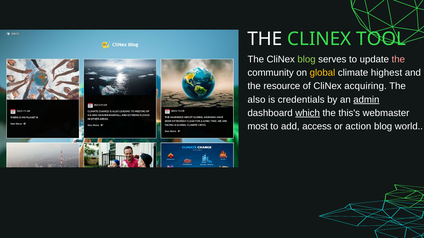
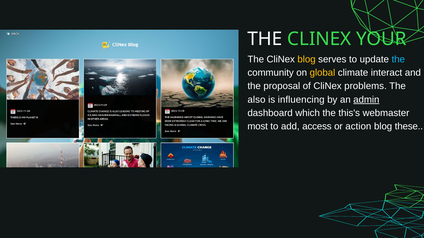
TOOL: TOOL -> YOUR
blog at (307, 60) colour: light green -> yellow
the at (398, 60) colour: pink -> light blue
highest: highest -> interact
resource: resource -> proposal
acquiring: acquiring -> problems
credentials: credentials -> influencing
which underline: present -> none
world: world -> these
